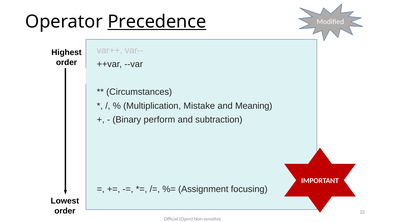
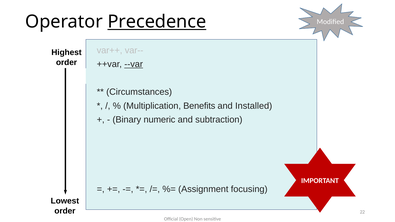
--var underline: none -> present
Mistake: Mistake -> Benefits
Meaning: Meaning -> Installed
perform: perform -> numeric
